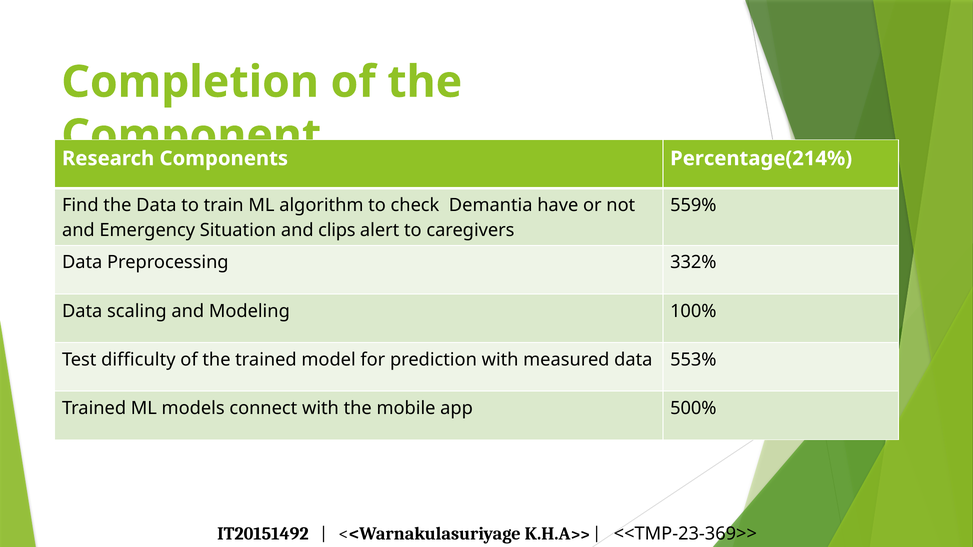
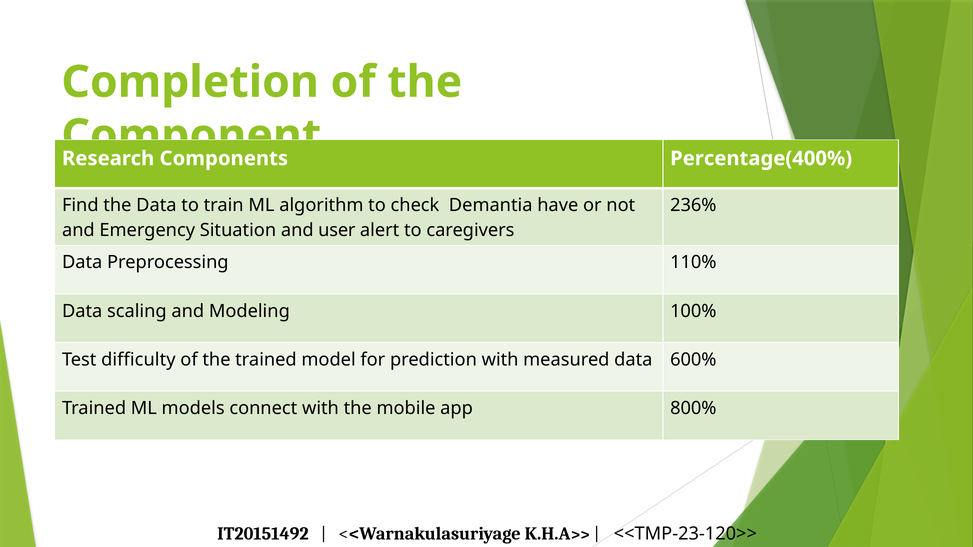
Percentage(214%: Percentage(214% -> Percentage(400%
559%: 559% -> 236%
clips: clips -> user
332%: 332% -> 110%
553%: 553% -> 600%
500%: 500% -> 800%
<<TMP-23-369>>: <<TMP-23-369>> -> <<TMP-23-120>>
